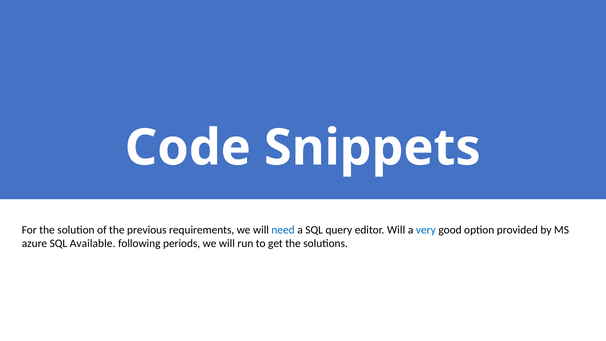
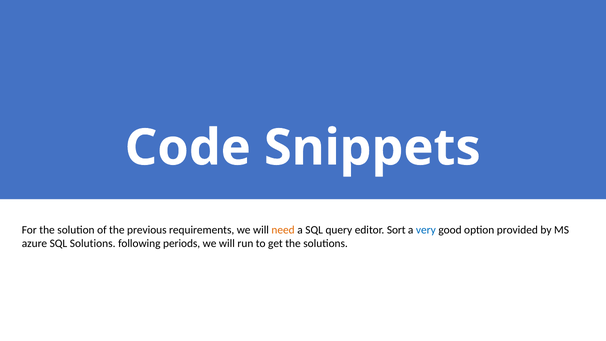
need colour: blue -> orange
editor Will: Will -> Sort
SQL Available: Available -> Solutions
